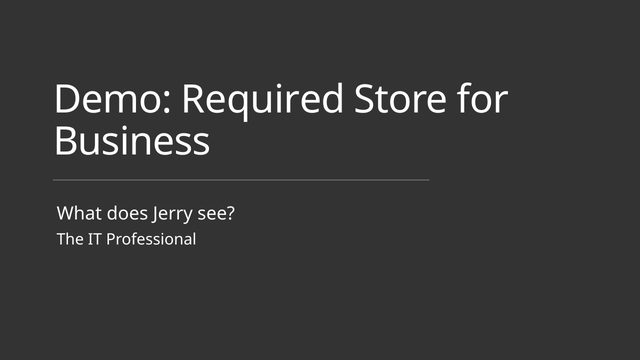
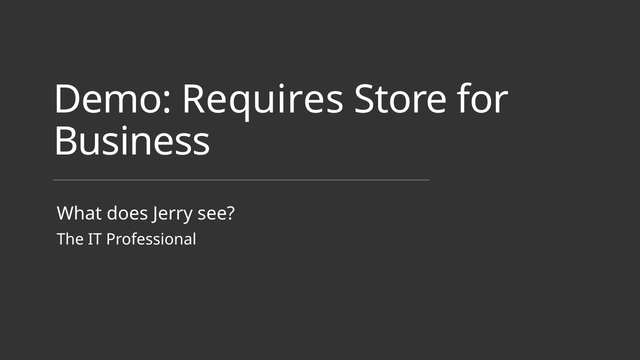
Required: Required -> Requires
